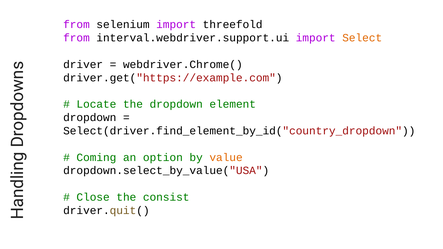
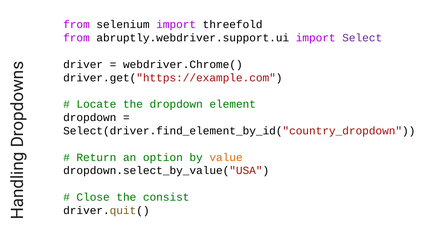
interval.webdriver.support.ui: interval.webdriver.support.ui -> abruptly.webdriver.support.ui
Select colour: orange -> purple
Coming: Coming -> Return
